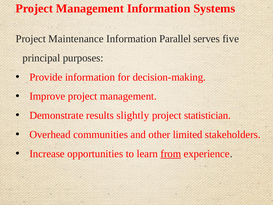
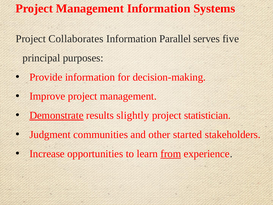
Maintenance: Maintenance -> Collaborates
Demonstrate underline: none -> present
Overhead: Overhead -> Judgment
limited: limited -> started
